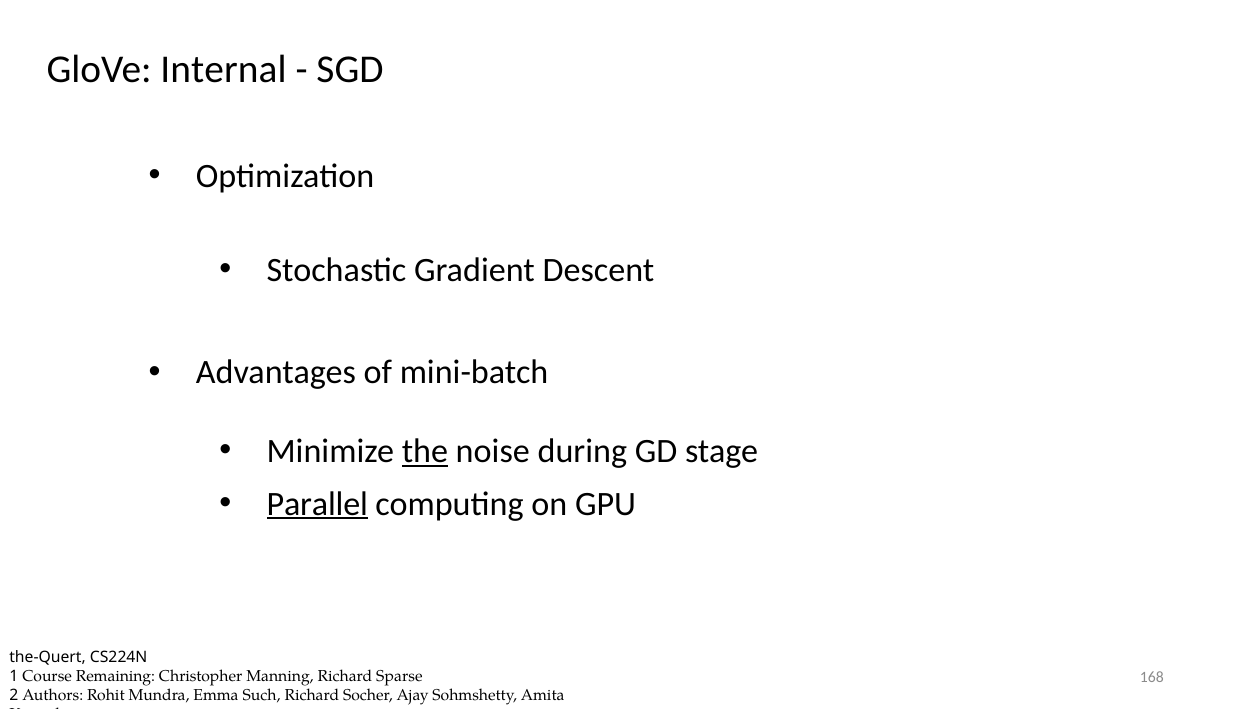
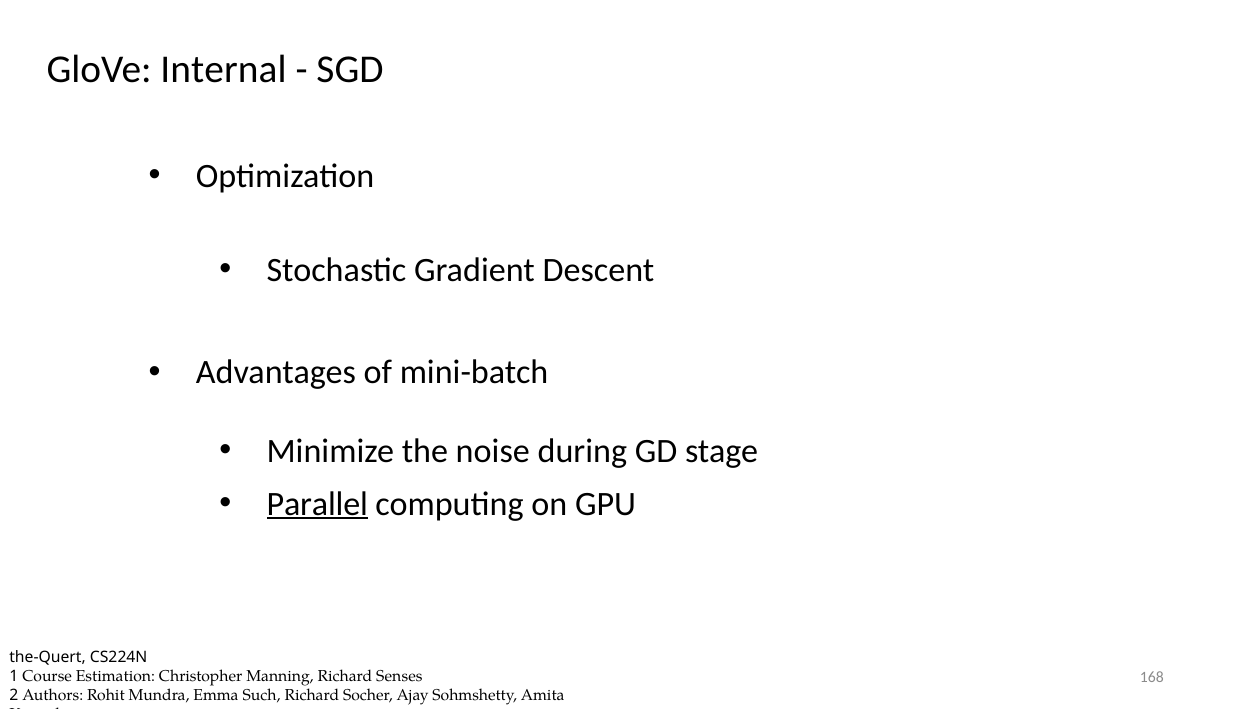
the underline: present -> none
Remaining: Remaining -> Estimation
Sparse: Sparse -> Senses
